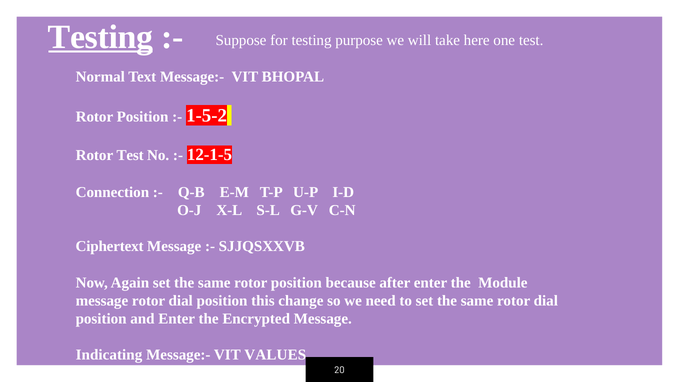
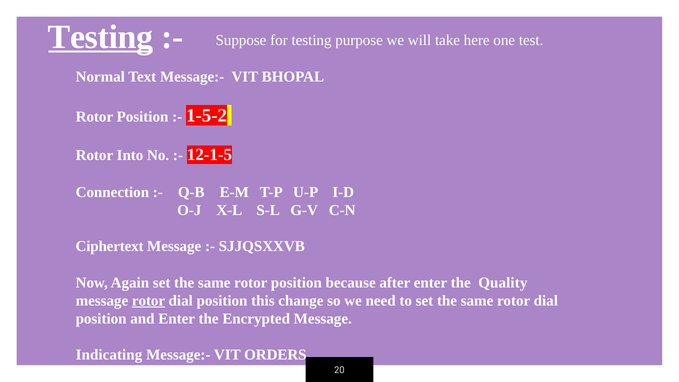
Rotor Test: Test -> Into
Module: Module -> Quality
rotor at (149, 301) underline: none -> present
VALUES: VALUES -> ORDERS
